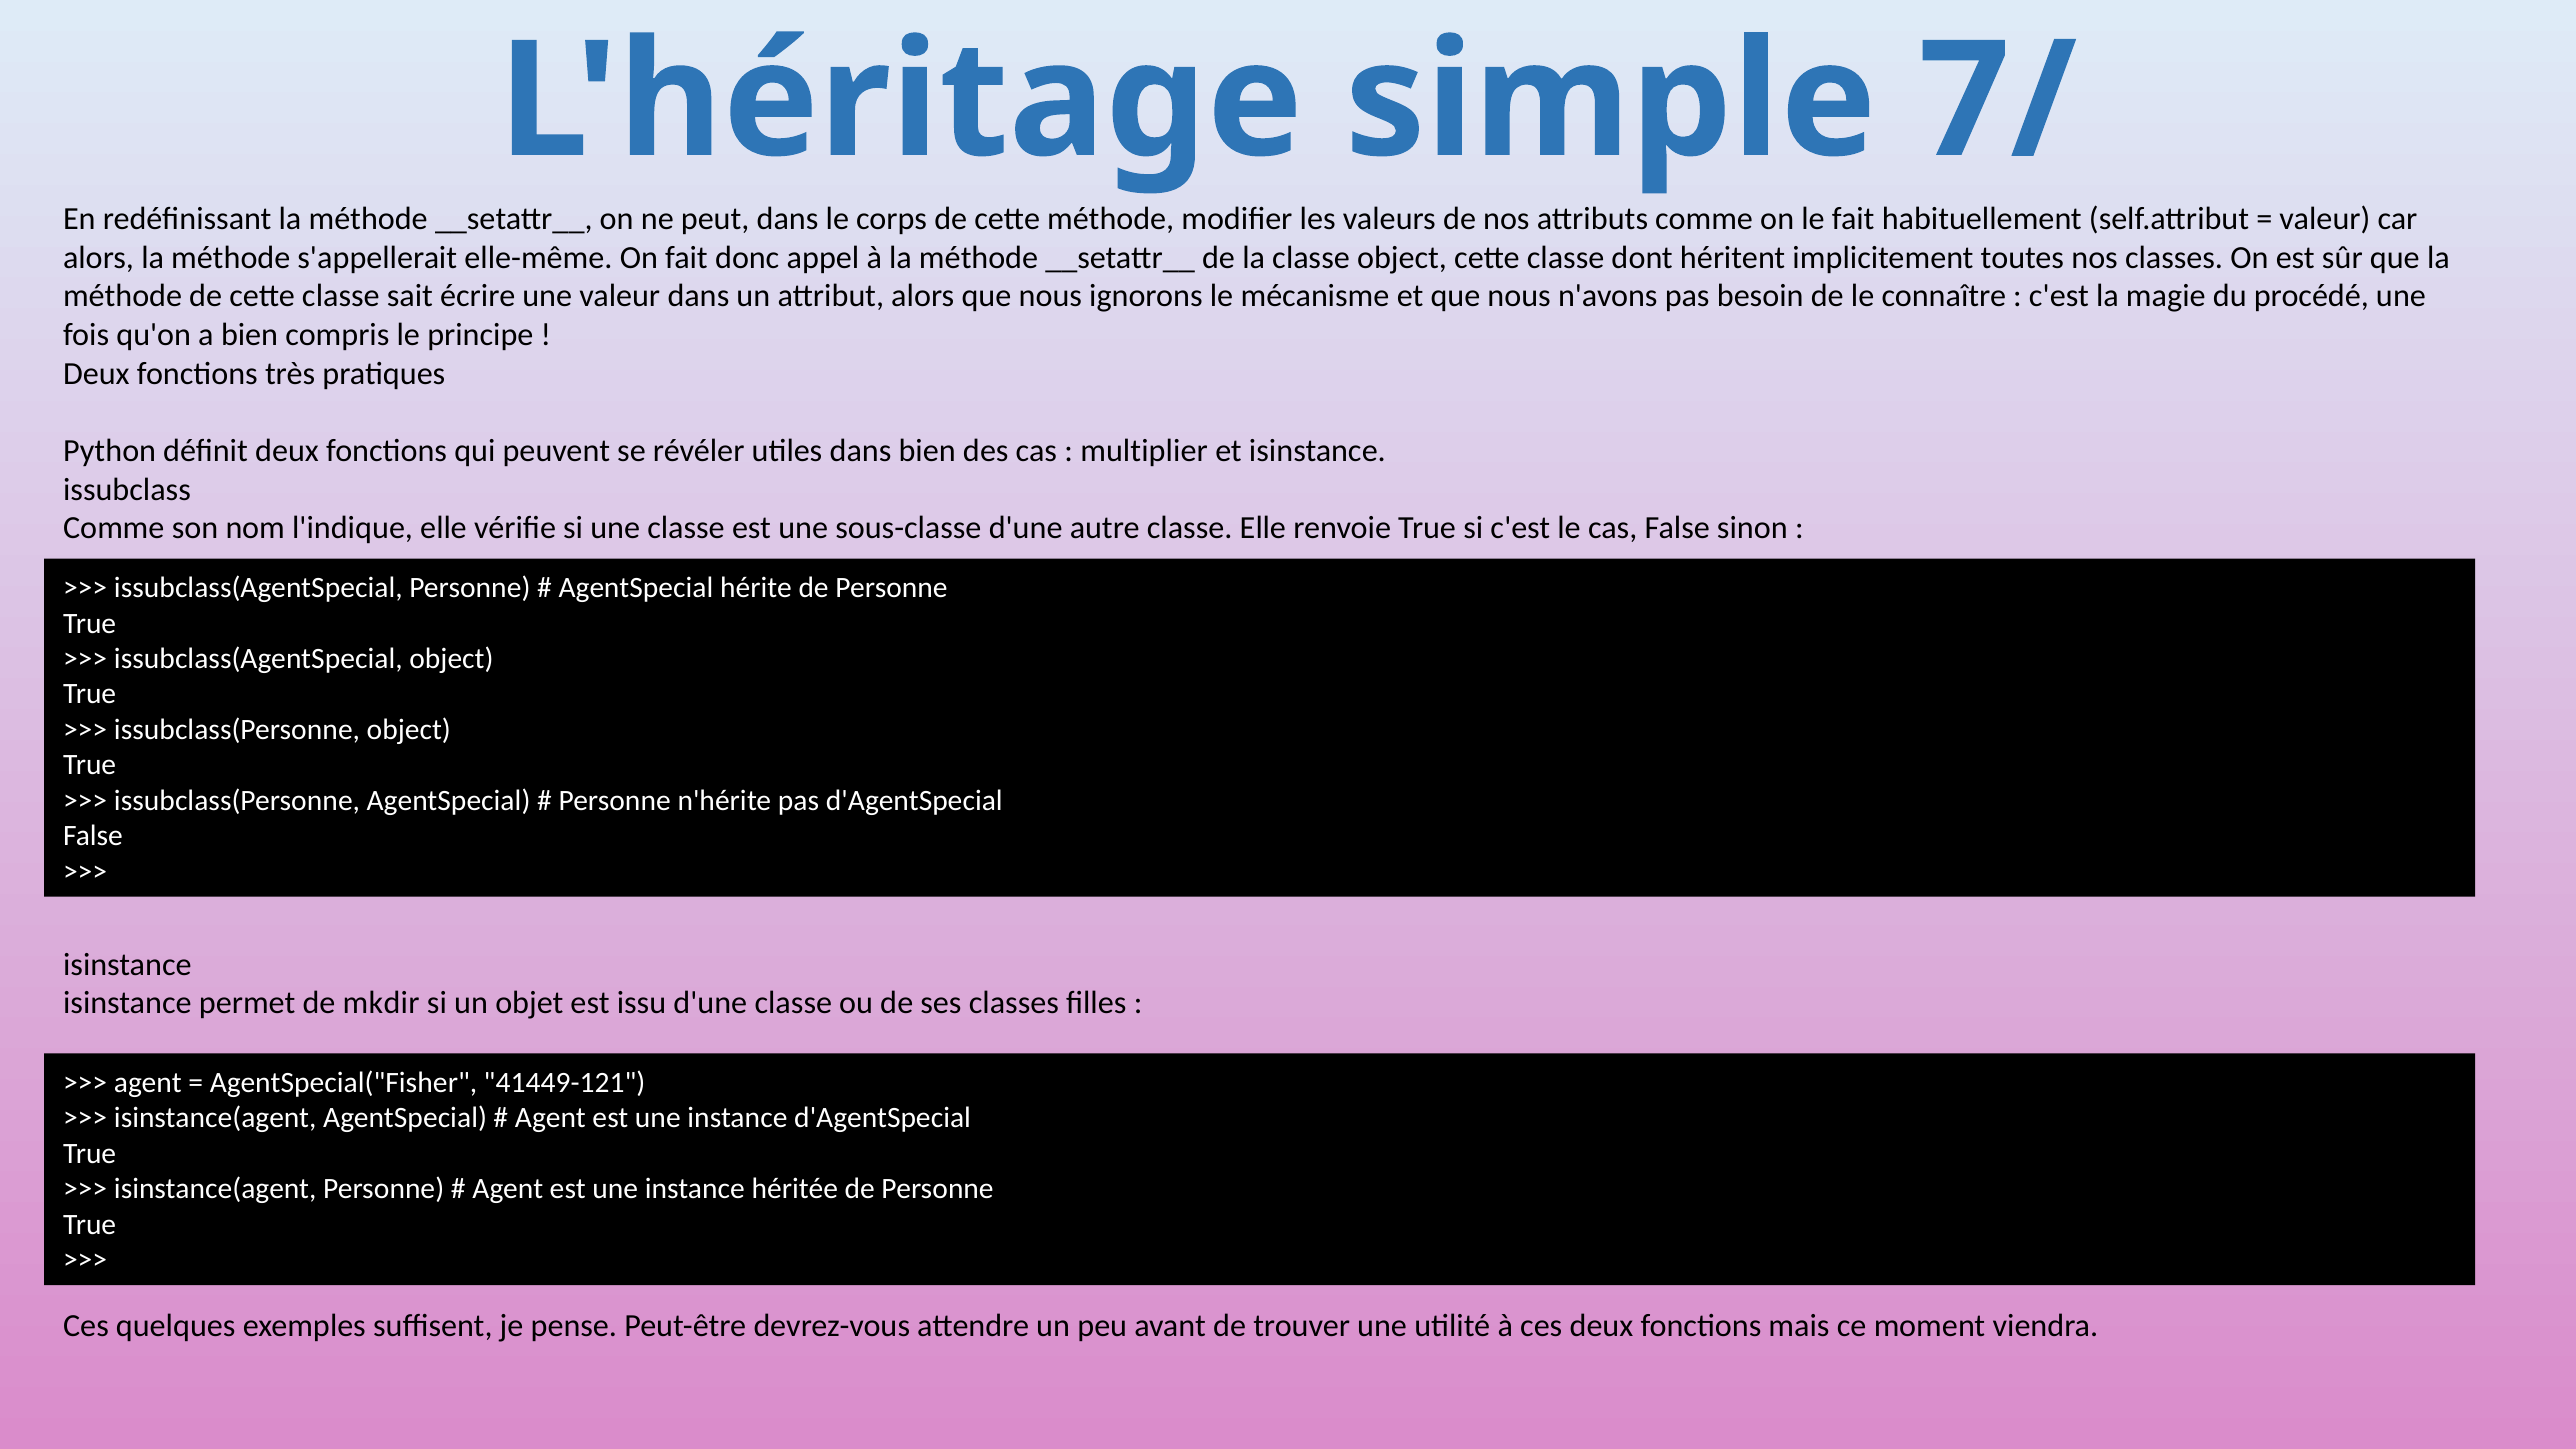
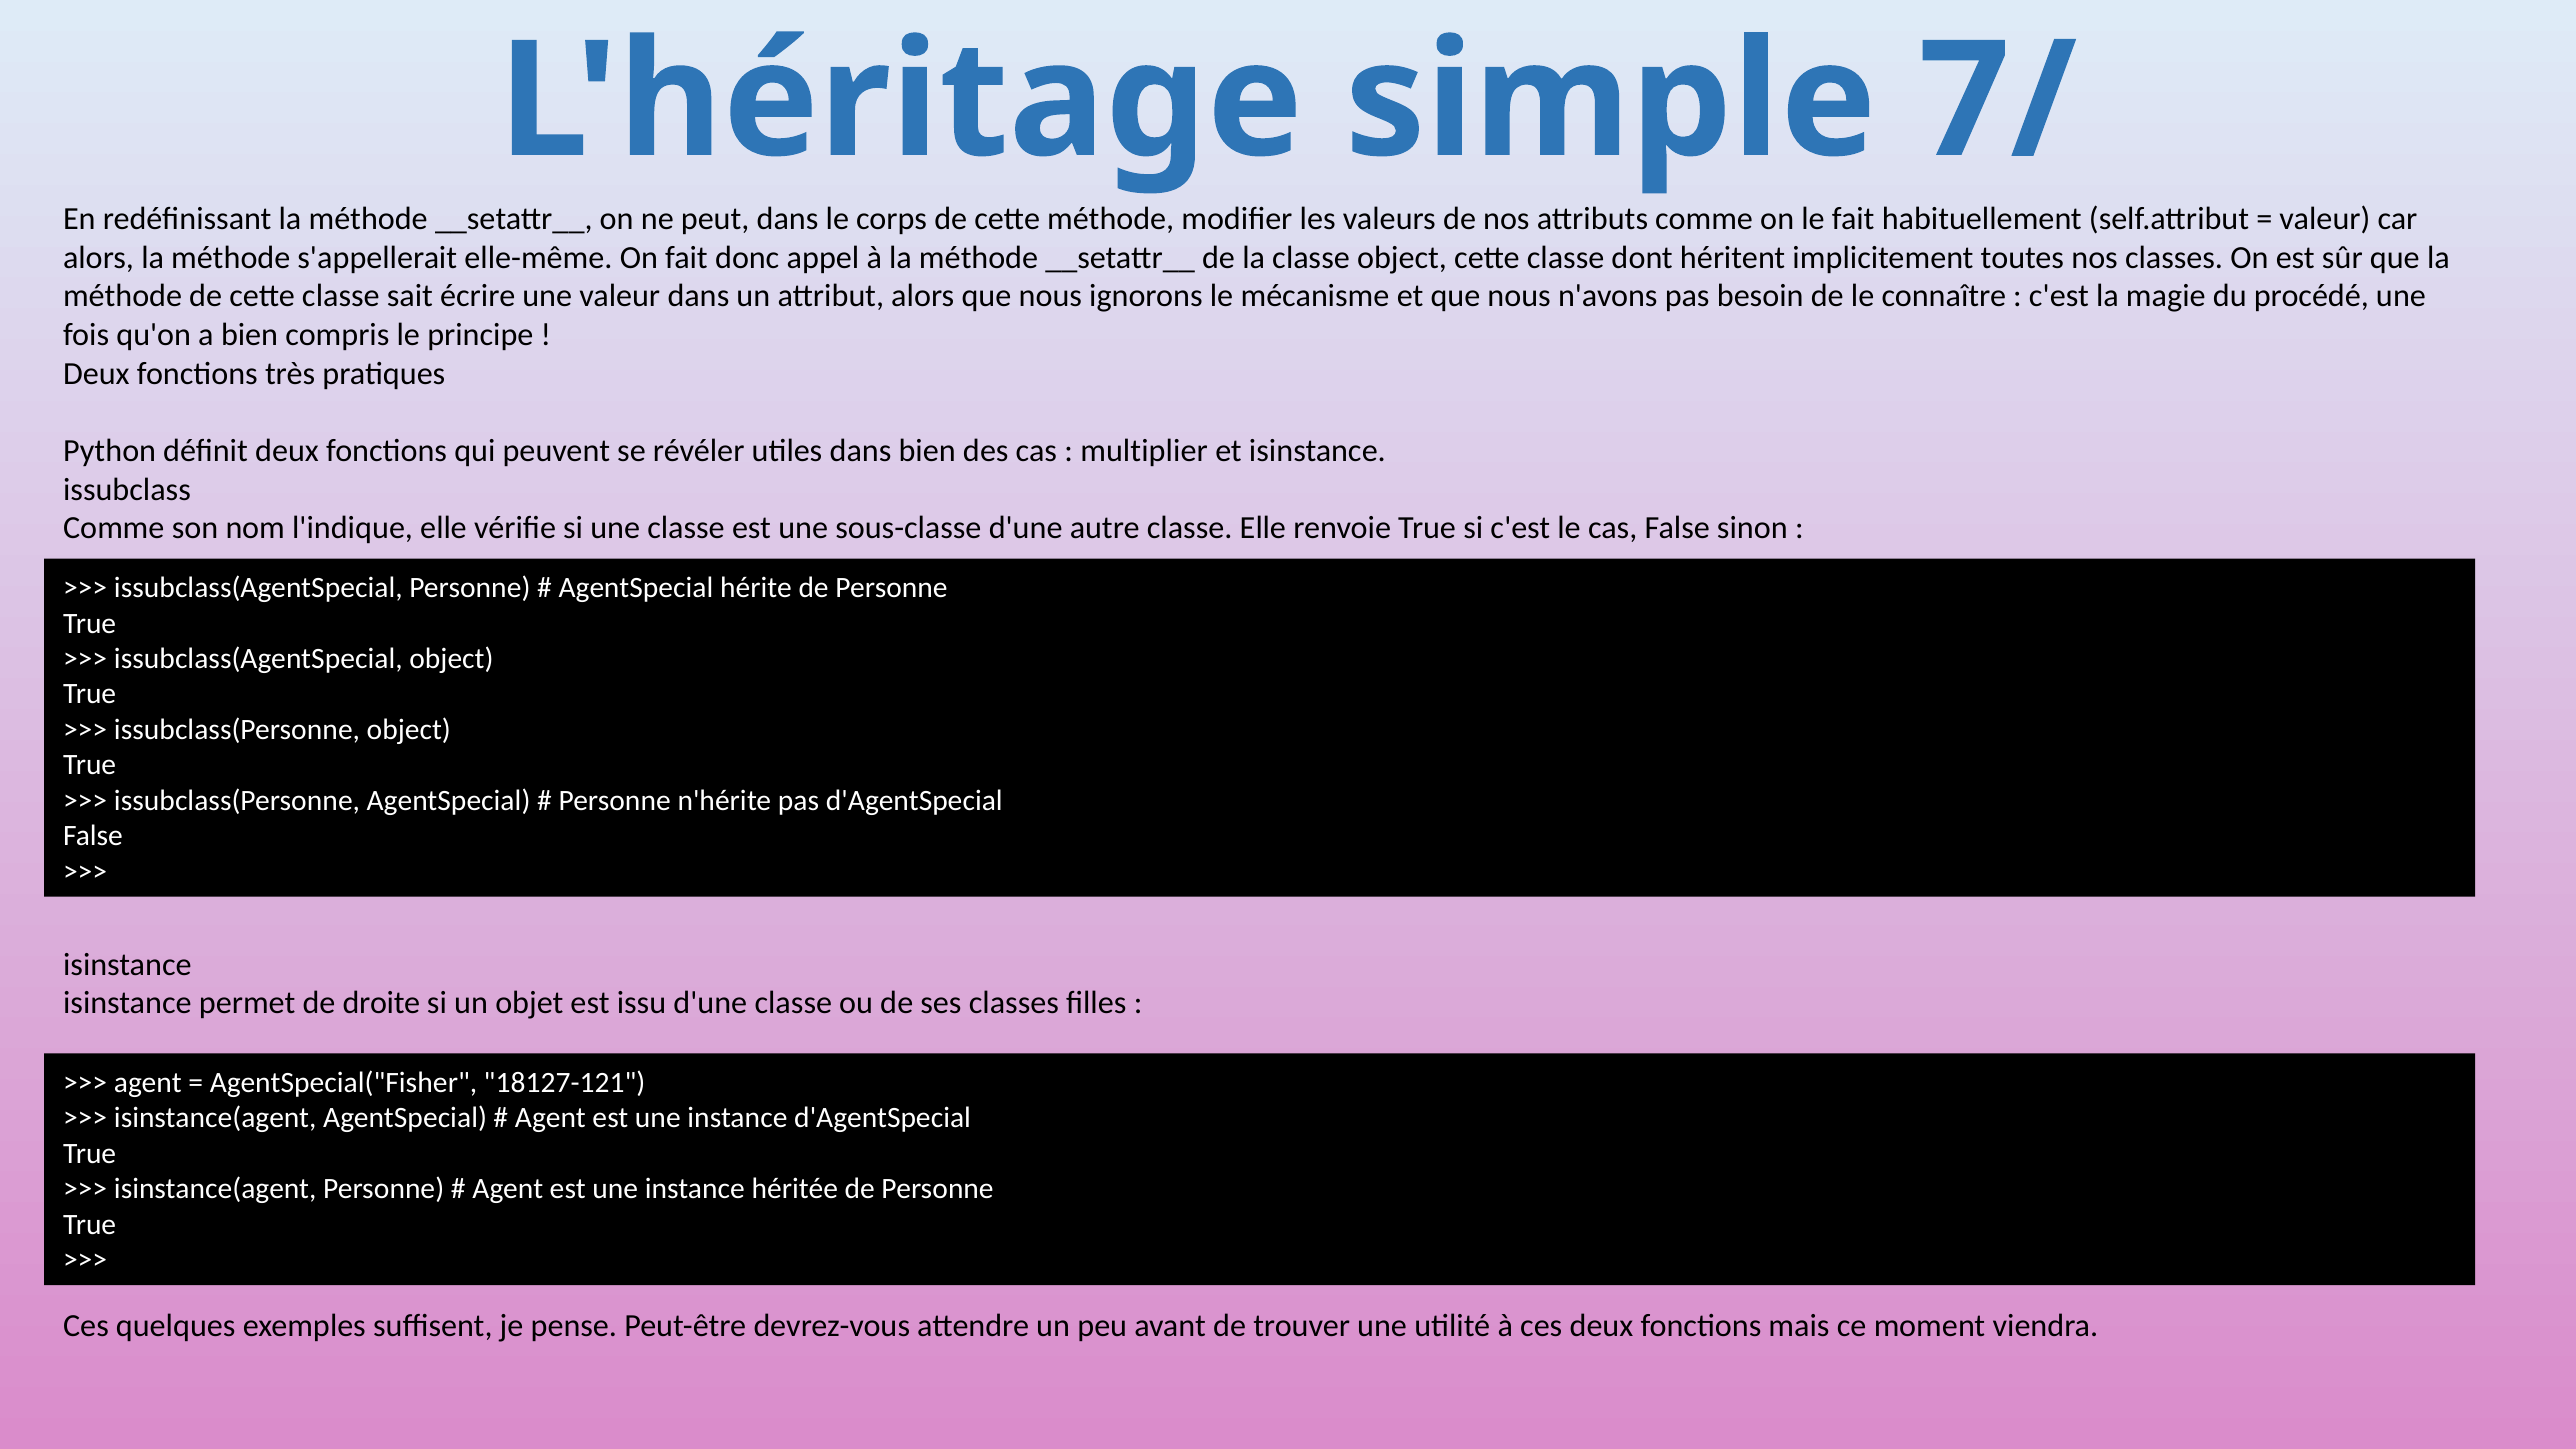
mkdir: mkdir -> droite
41449-121: 41449-121 -> 18127-121
